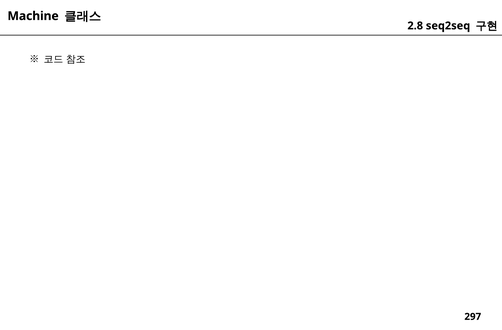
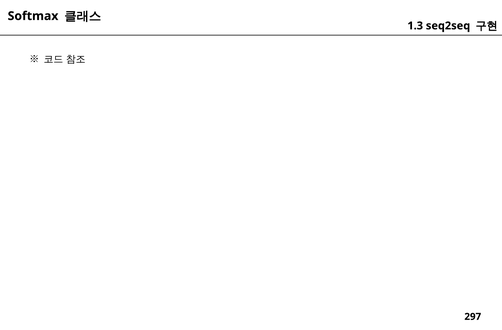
Machine: Machine -> Softmax
2.8: 2.8 -> 1.3
